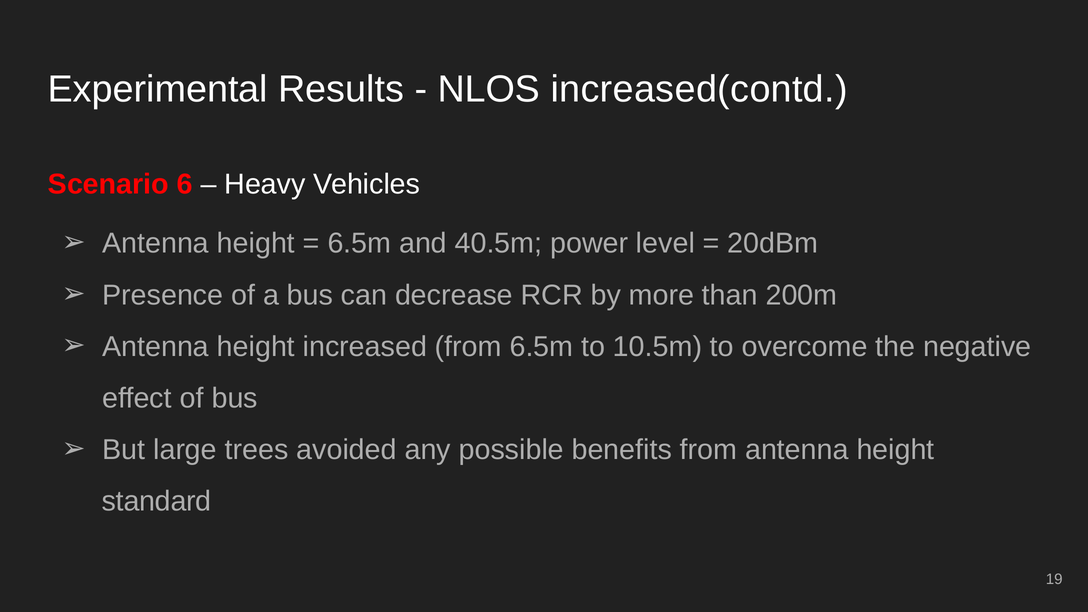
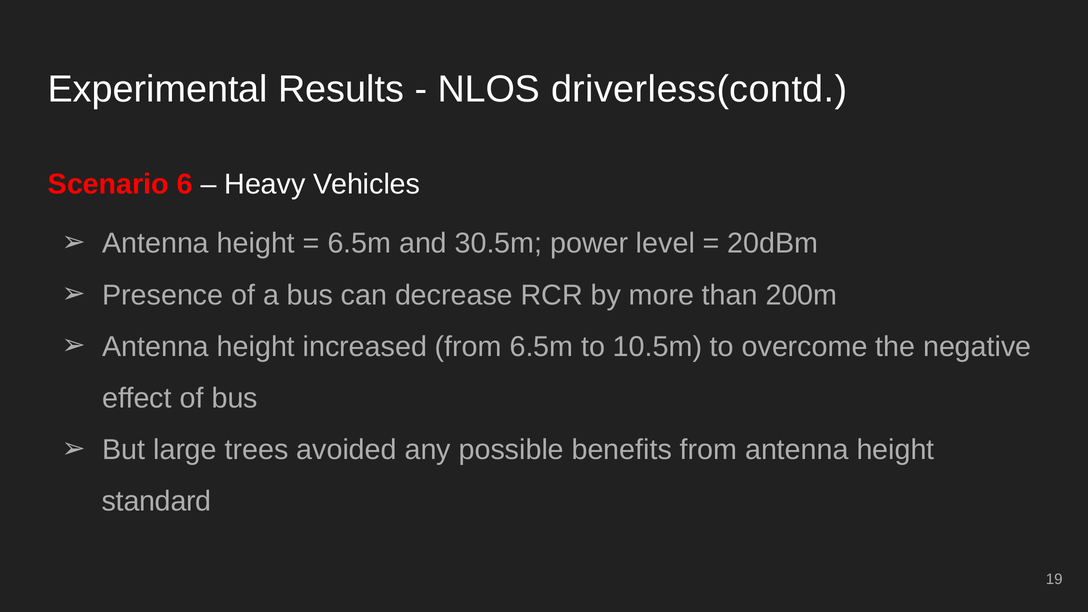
increased(contd: increased(contd -> driverless(contd
40.5m: 40.5m -> 30.5m
